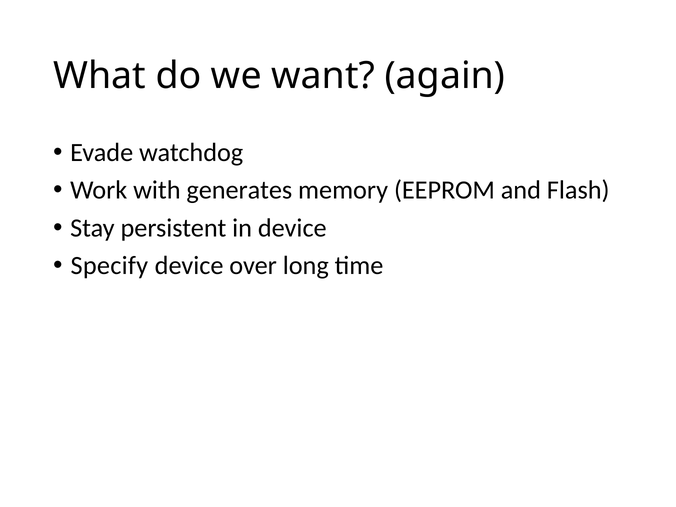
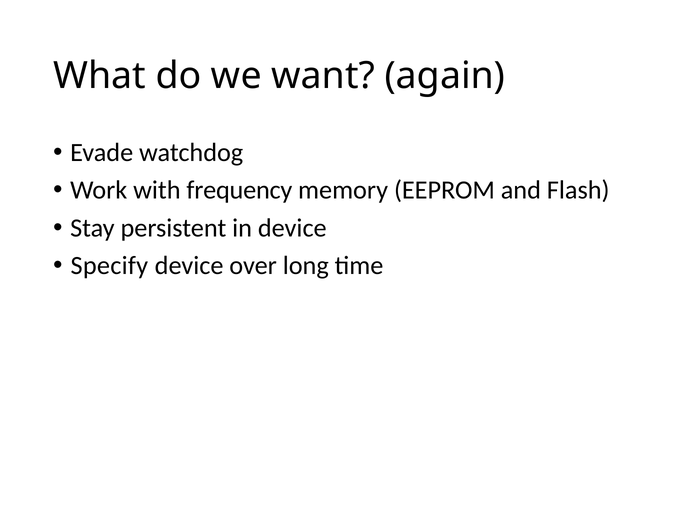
generates: generates -> frequency
